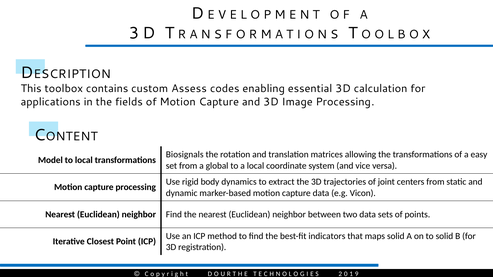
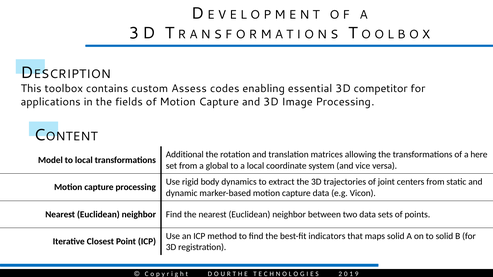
calculation: calculation -> competitor
Biosignals: Biosignals -> Additional
easy: easy -> here
